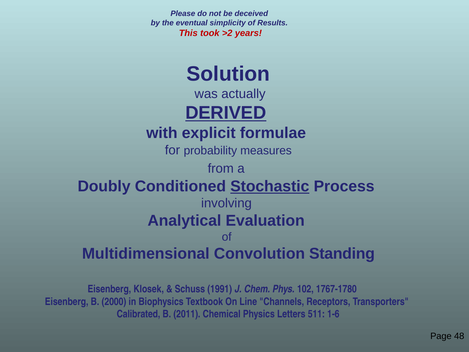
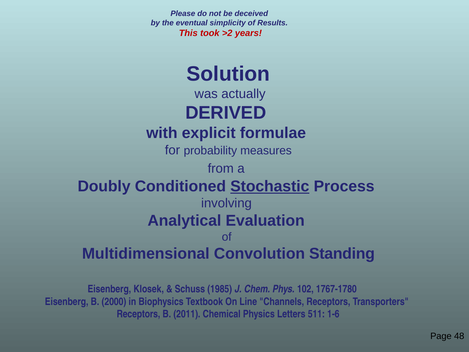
DERIVED underline: present -> none
1991: 1991 -> 1985
Calibrated at (138, 314): Calibrated -> Receptors
